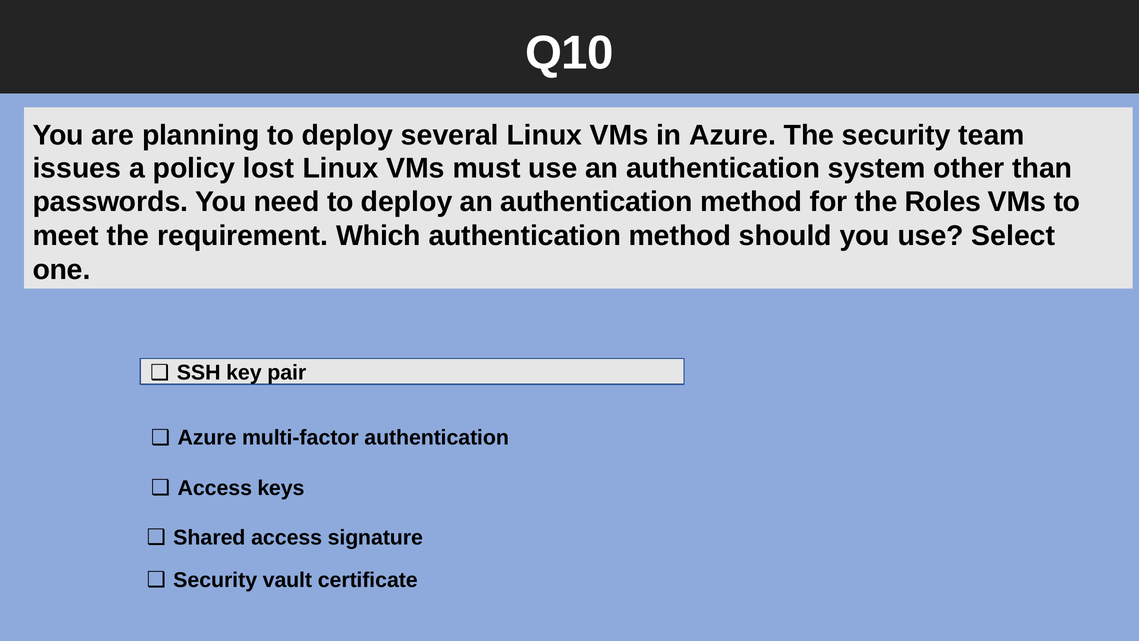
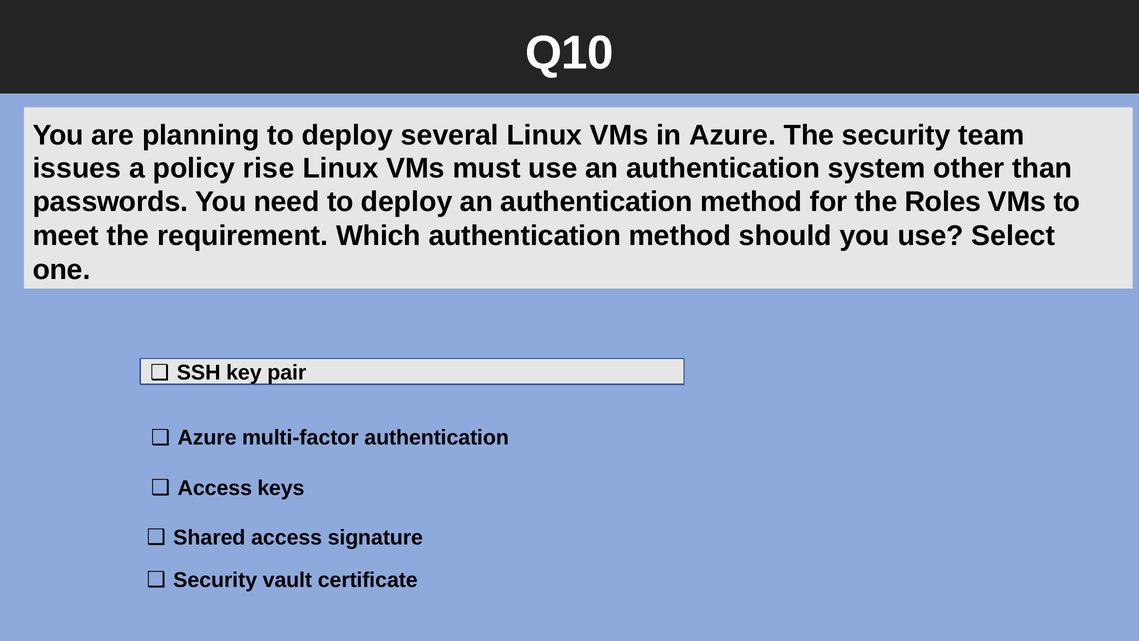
lost: lost -> rise
